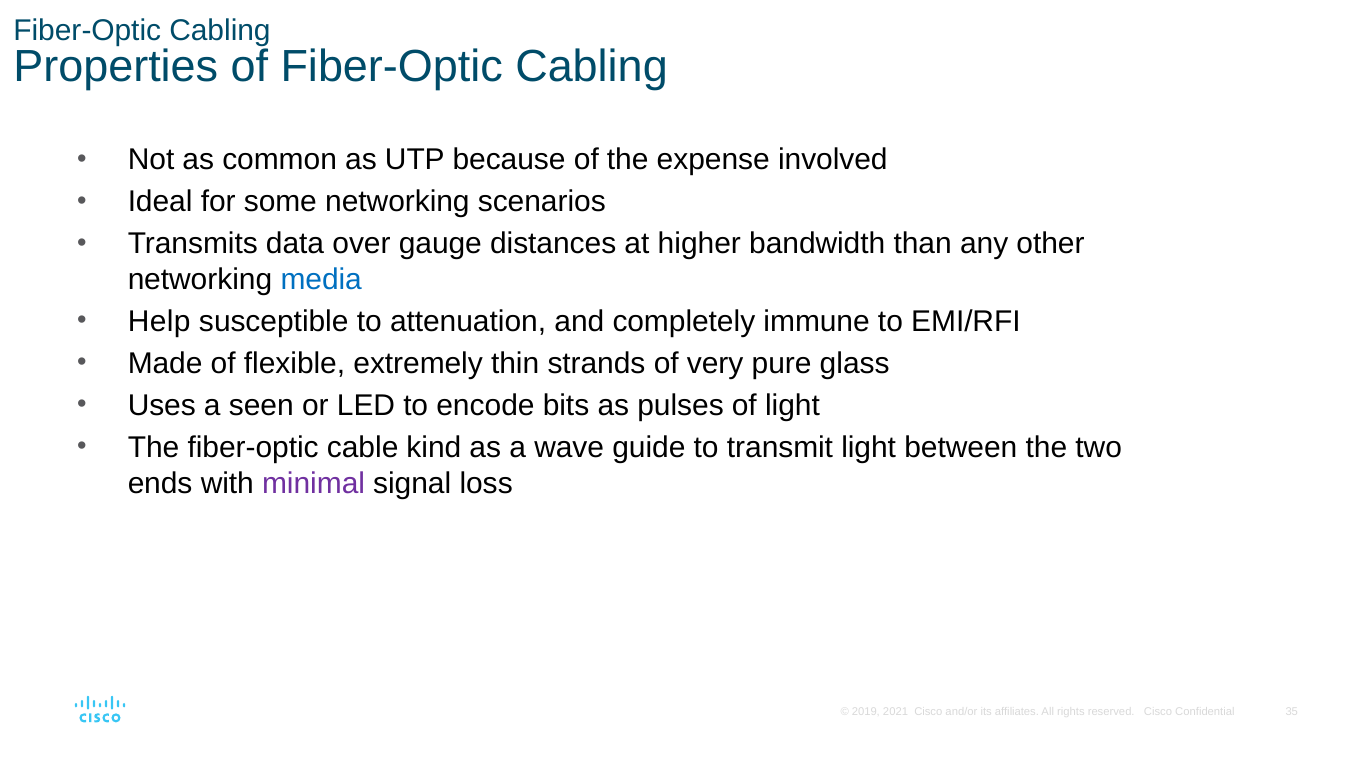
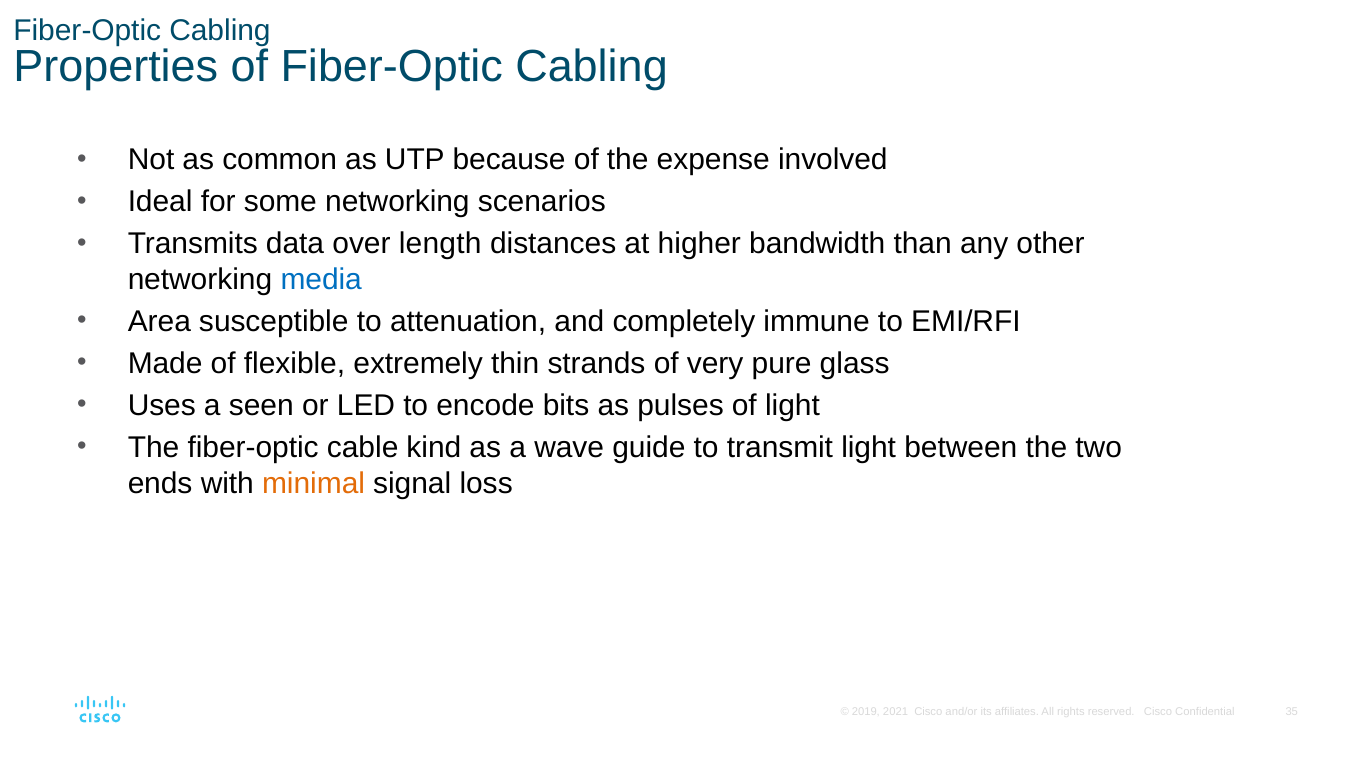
gauge: gauge -> length
Help: Help -> Area
minimal colour: purple -> orange
